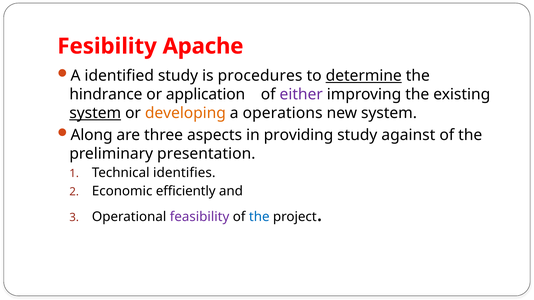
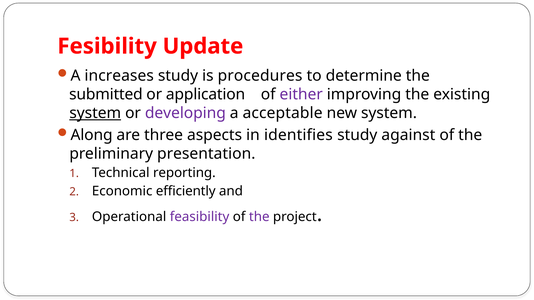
Apache: Apache -> Update
identified: identified -> increases
determine underline: present -> none
hindrance: hindrance -> submitted
developing colour: orange -> purple
operations: operations -> acceptable
providing: providing -> identifies
identifies: identifies -> reporting
the at (259, 217) colour: blue -> purple
